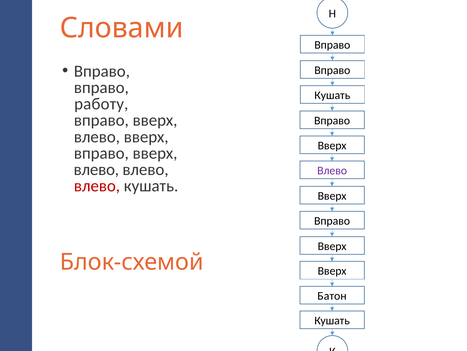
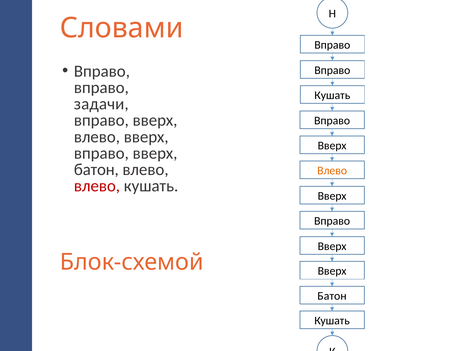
работу: работу -> задачи
влево at (96, 169): влево -> батон
Влево at (332, 170) colour: purple -> orange
